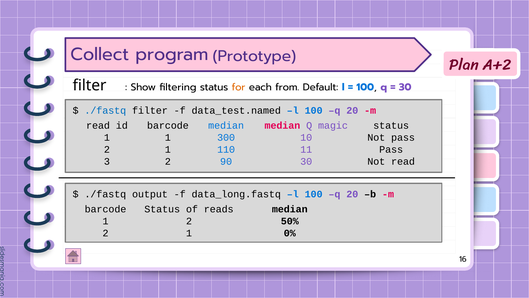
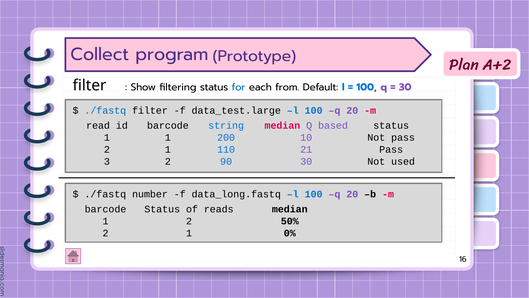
for colour: orange -> blue
data_test.named: data_test.named -> data_test.large
barcode median: median -> string
magic: magic -> based
300: 300 -> 200
11: 11 -> 21
Not read: read -> used
output: output -> number
